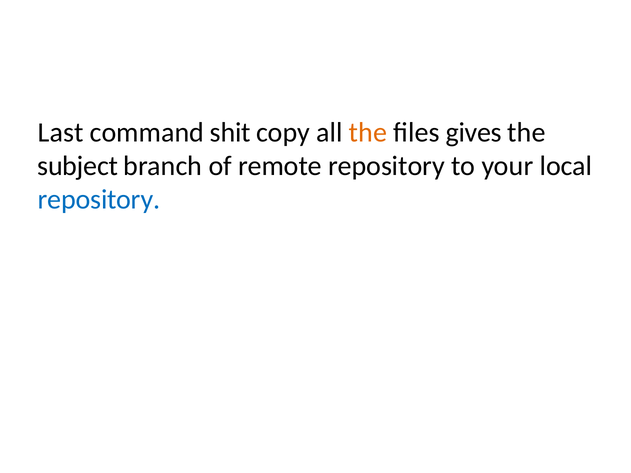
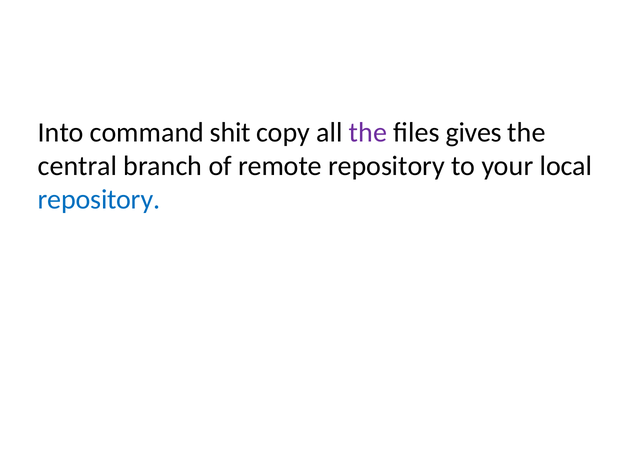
Last: Last -> Into
the at (368, 132) colour: orange -> purple
subject: subject -> central
